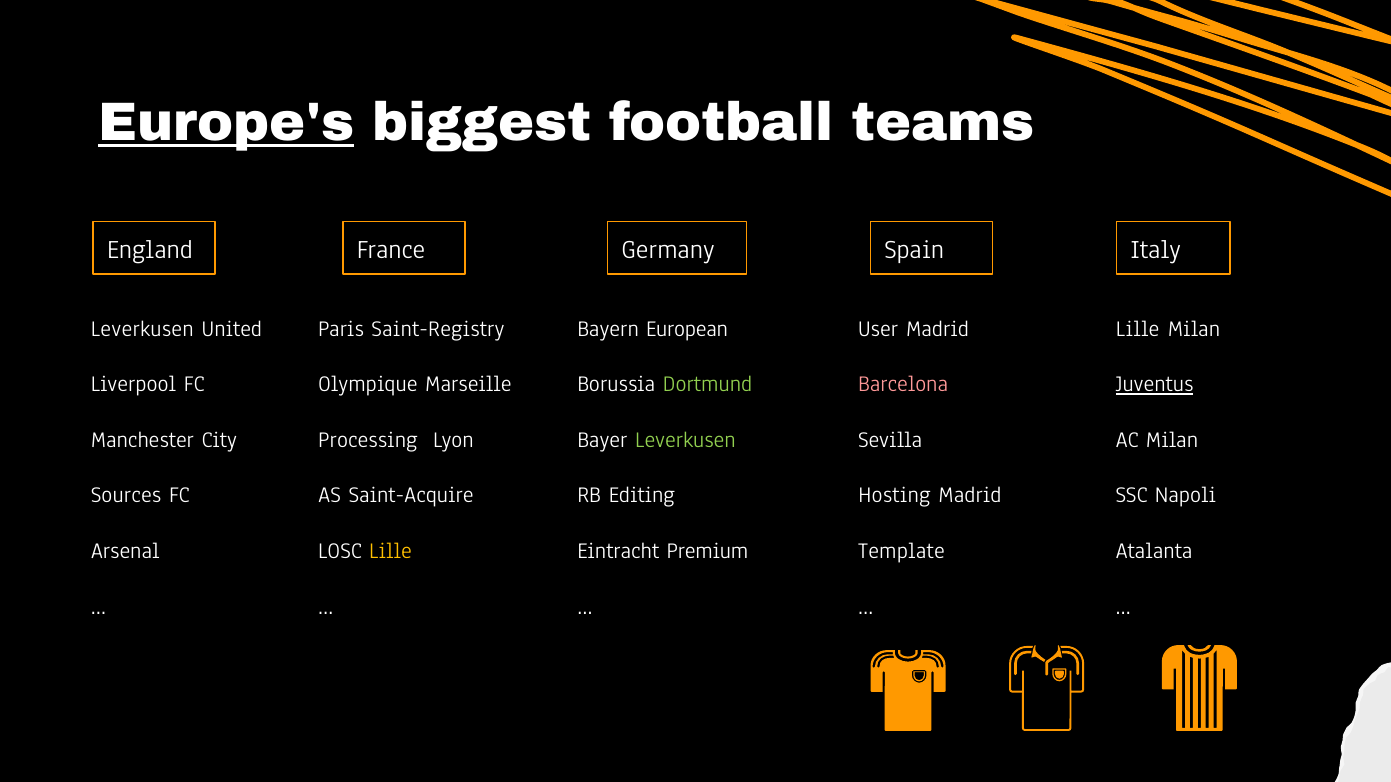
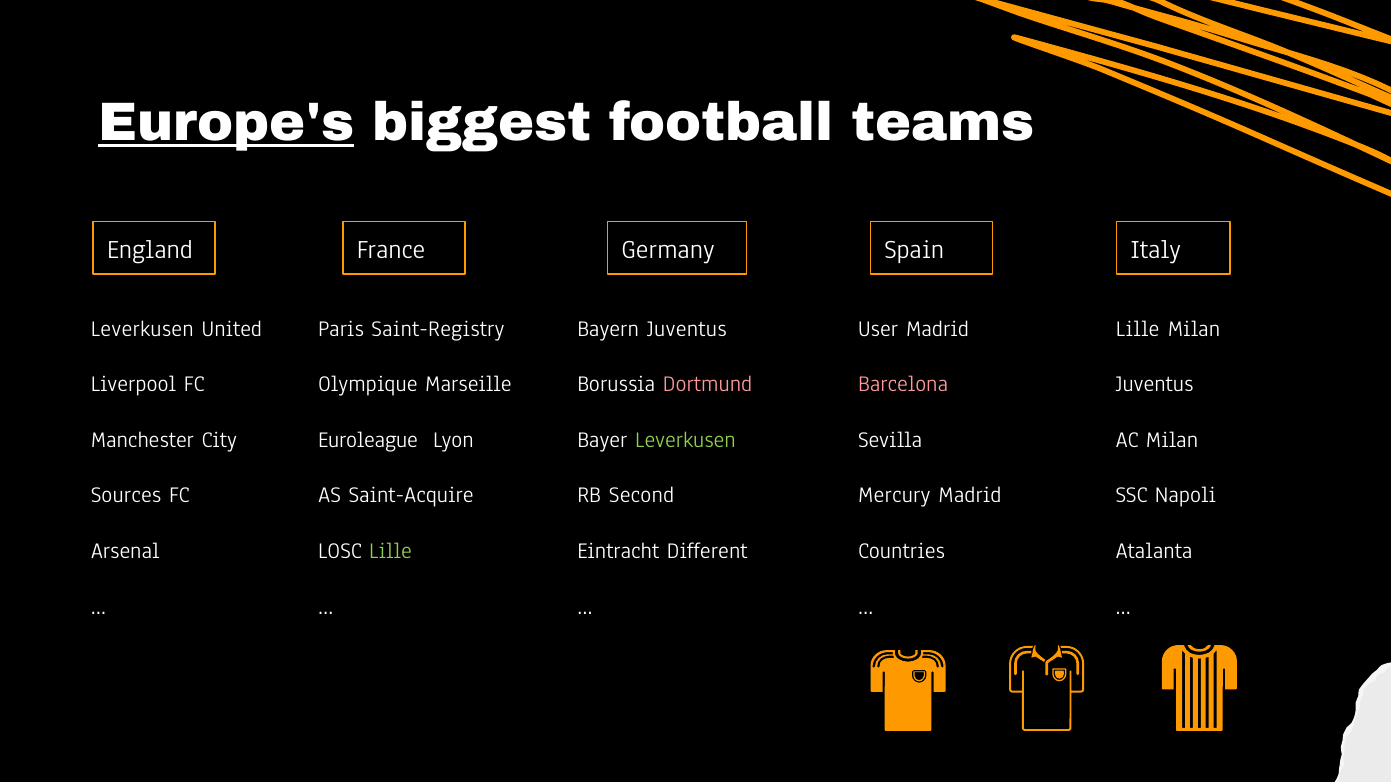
Bayern European: European -> Juventus
Dortmund colour: light green -> pink
Juventus at (1154, 384) underline: present -> none
Processing: Processing -> Euroleague
Editing: Editing -> Second
Hosting: Hosting -> Mercury
Lille at (390, 551) colour: yellow -> light green
Premium: Premium -> Different
Template: Template -> Countries
